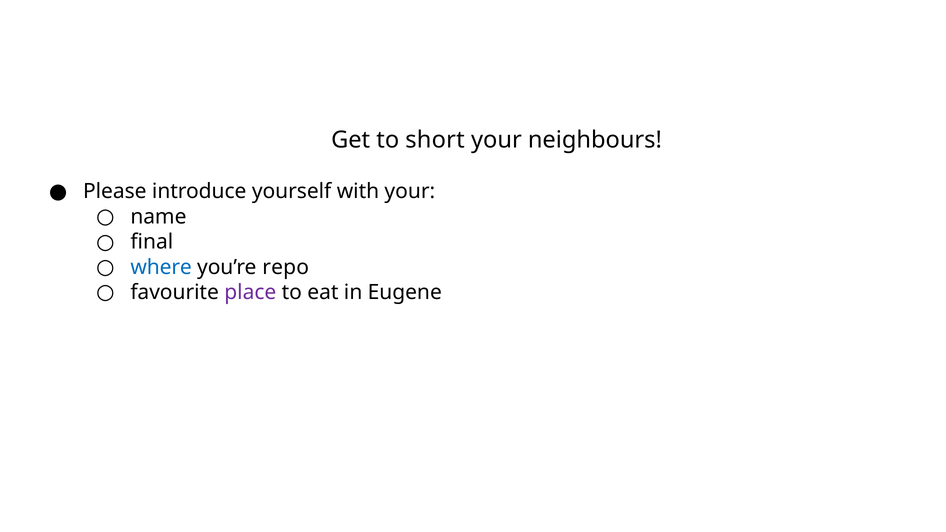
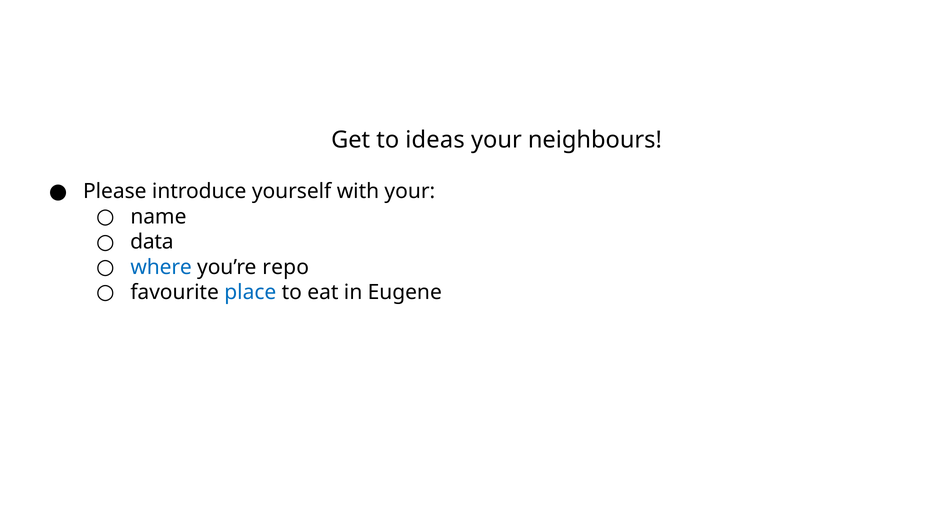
short: short -> ideas
final: final -> data
place colour: purple -> blue
